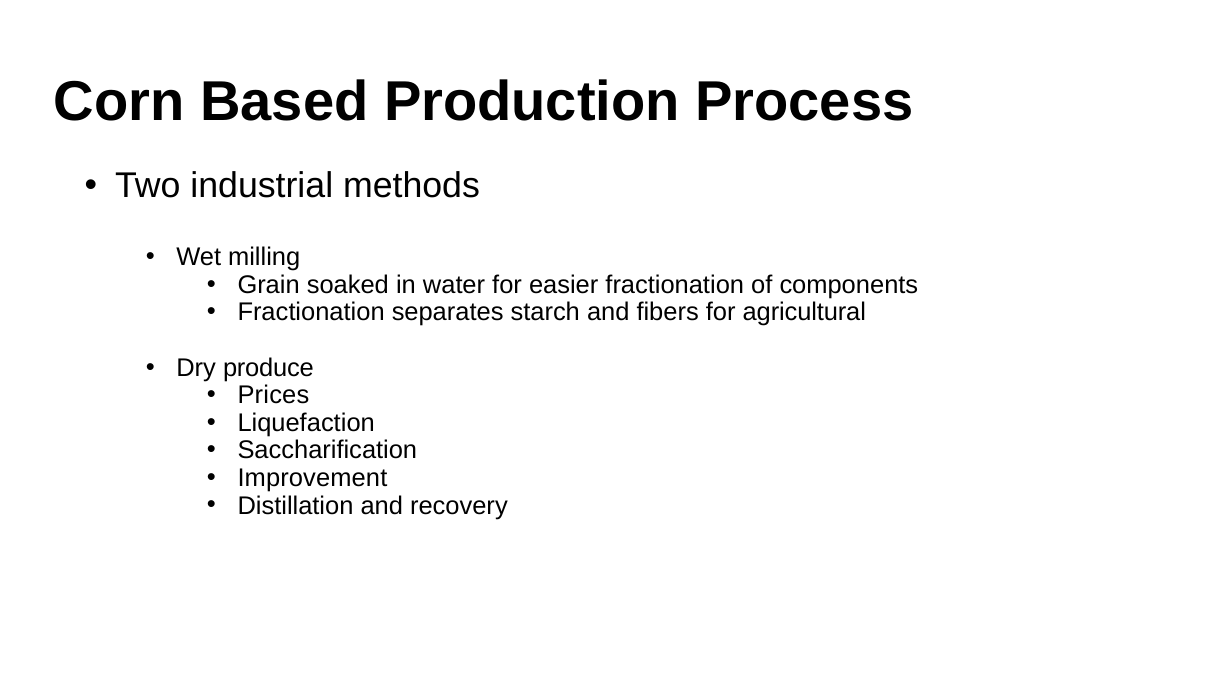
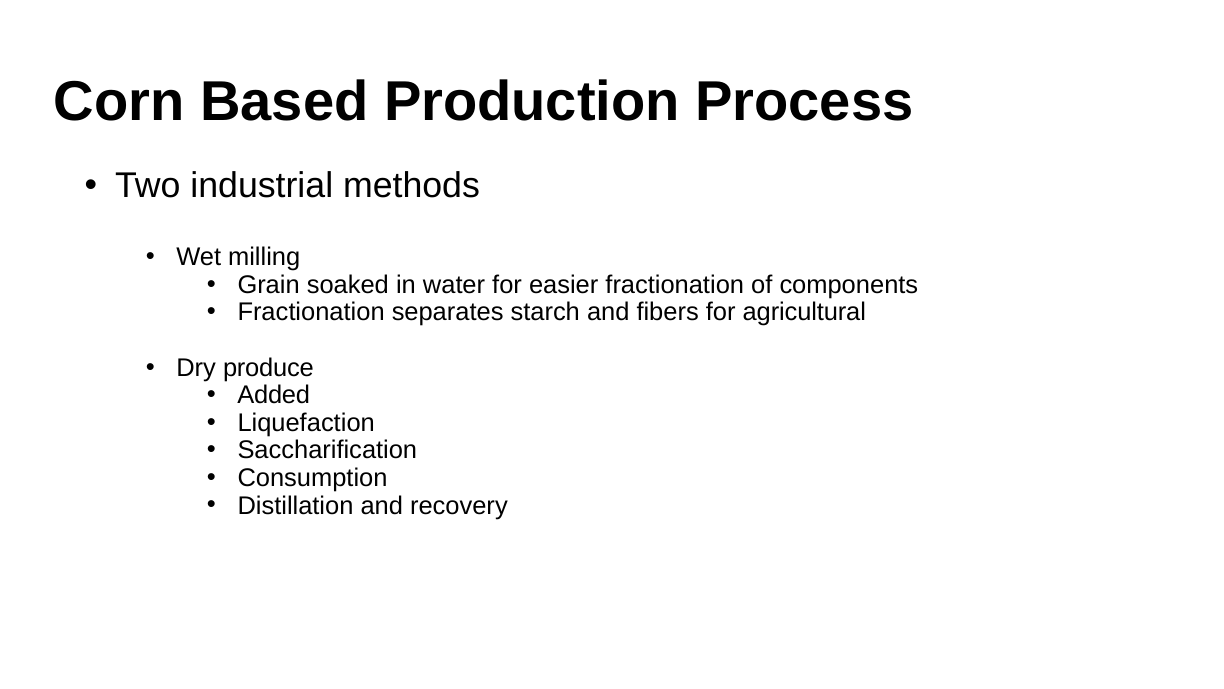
Prices: Prices -> Added
Improvement: Improvement -> Consumption
